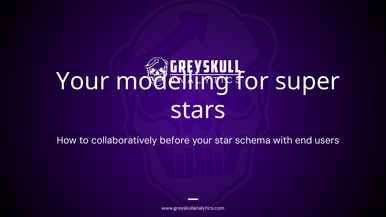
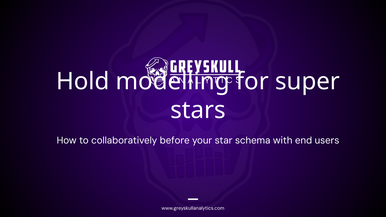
Your at (83, 81): Your -> Hold
